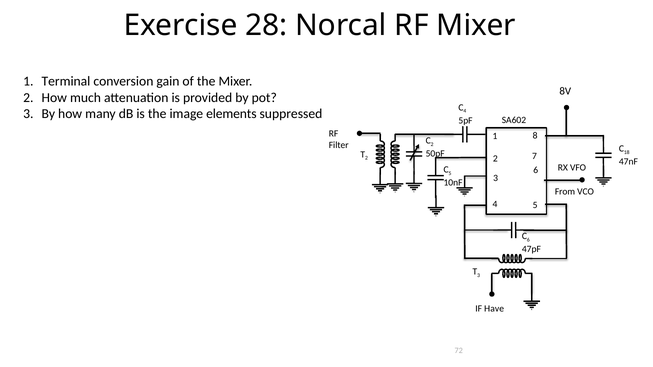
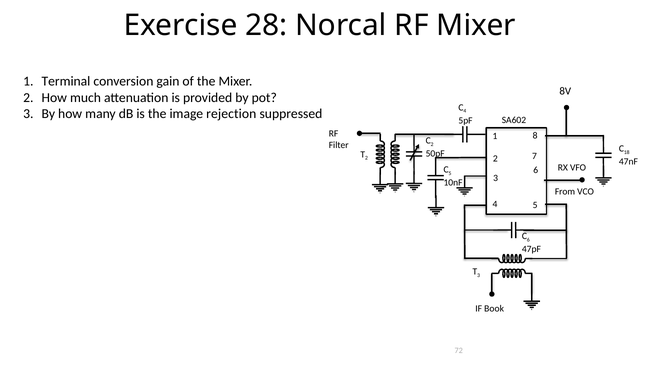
elements: elements -> rejection
Have: Have -> Book
